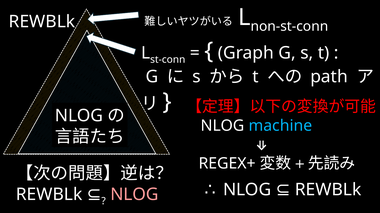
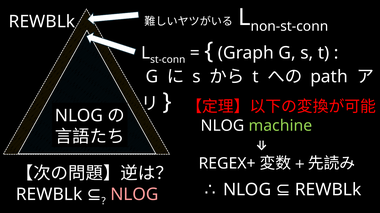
machine colour: light blue -> light green
